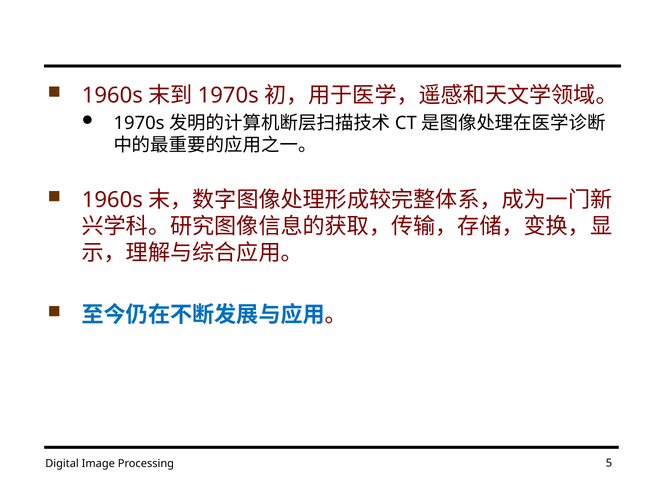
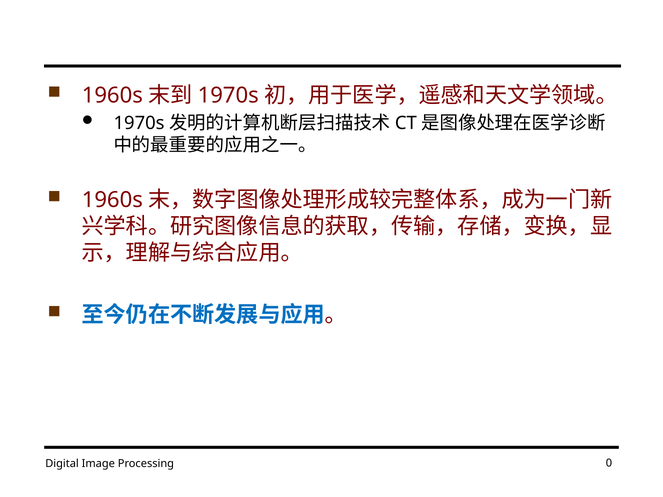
5: 5 -> 0
